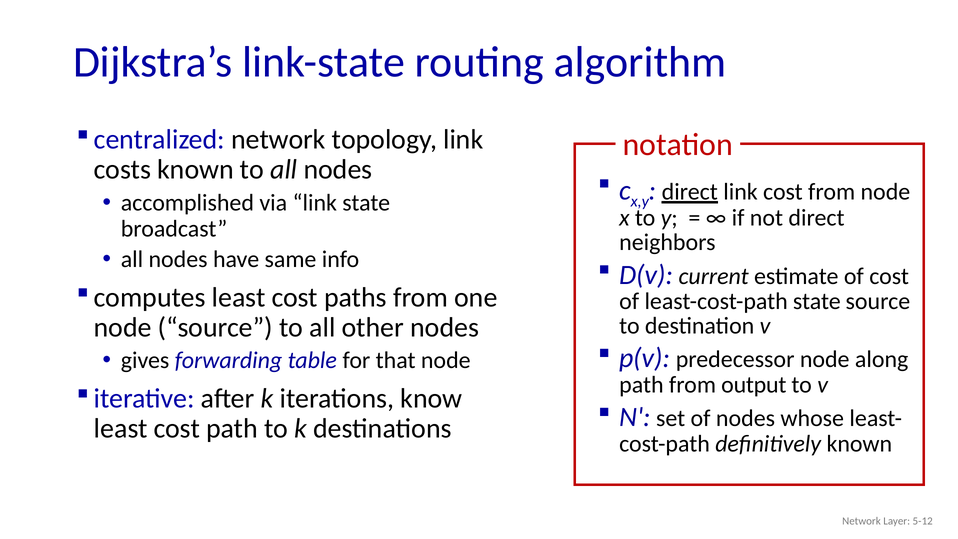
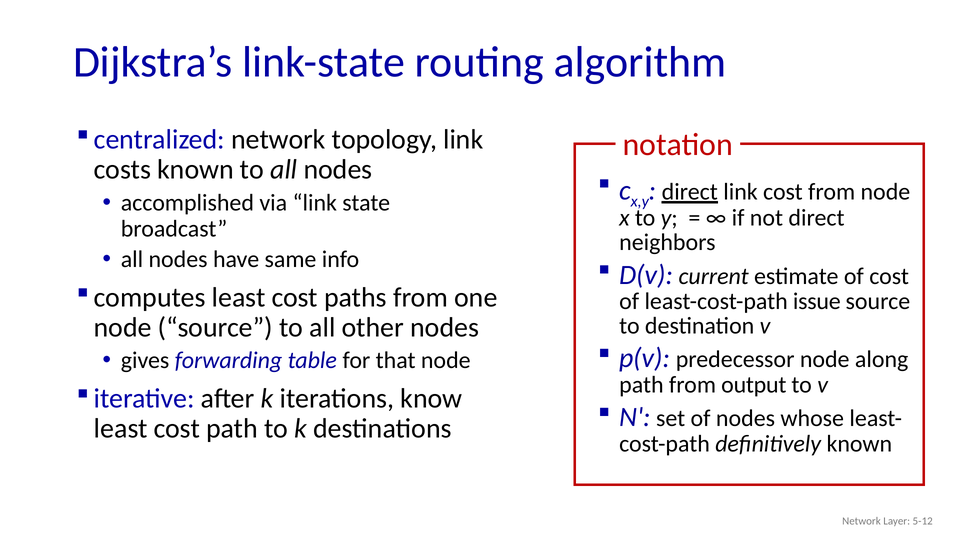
least-cost-path state: state -> issue
